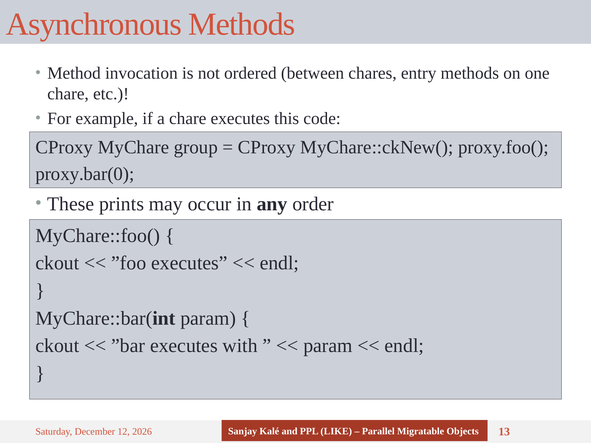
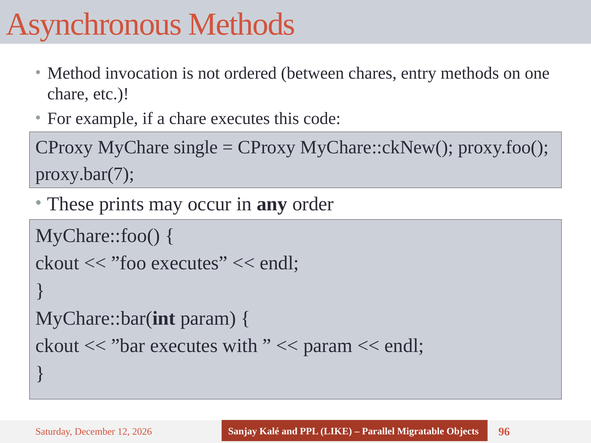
group: group -> single
proxy.bar(0: proxy.bar(0 -> proxy.bar(7
13: 13 -> 96
